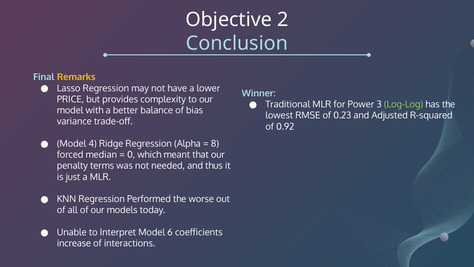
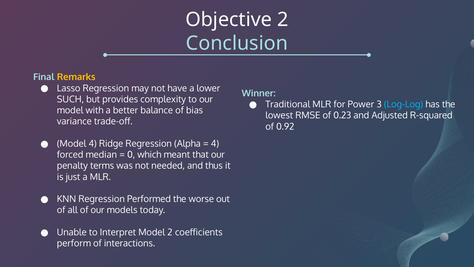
PRICE: PRICE -> SUCH
Log-Log colour: light green -> light blue
8 at (215, 144): 8 -> 4
Model 6: 6 -> 2
increase: increase -> perform
